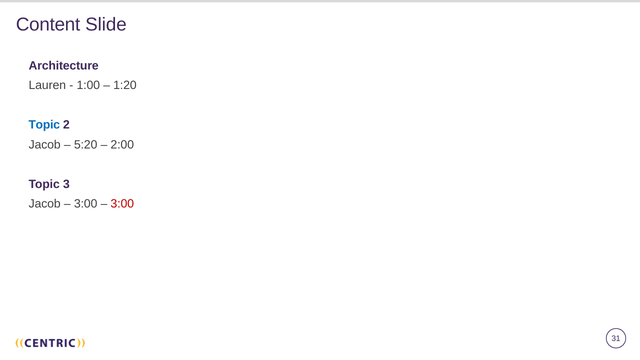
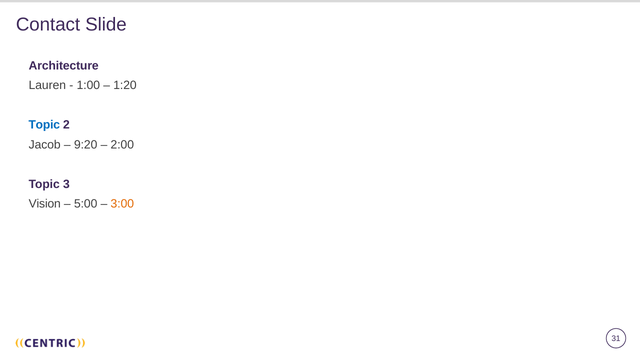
Content: Content -> Contact
5:20: 5:20 -> 9:20
Jacob at (45, 204): Jacob -> Vision
3:00 at (86, 204): 3:00 -> 5:00
3:00 at (122, 204) colour: red -> orange
